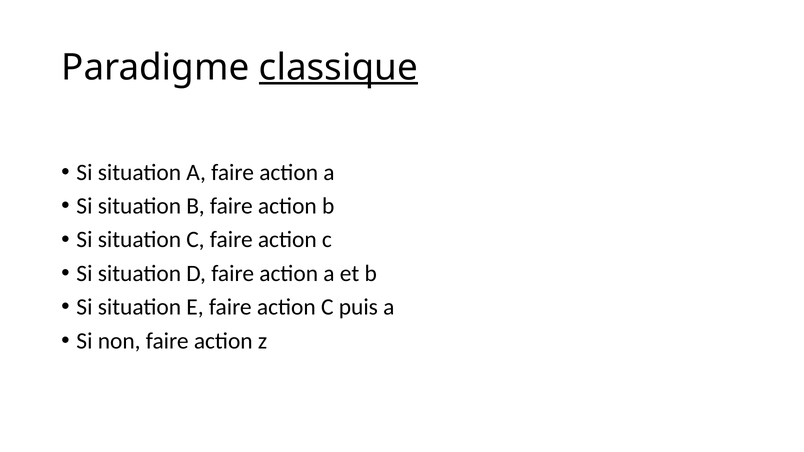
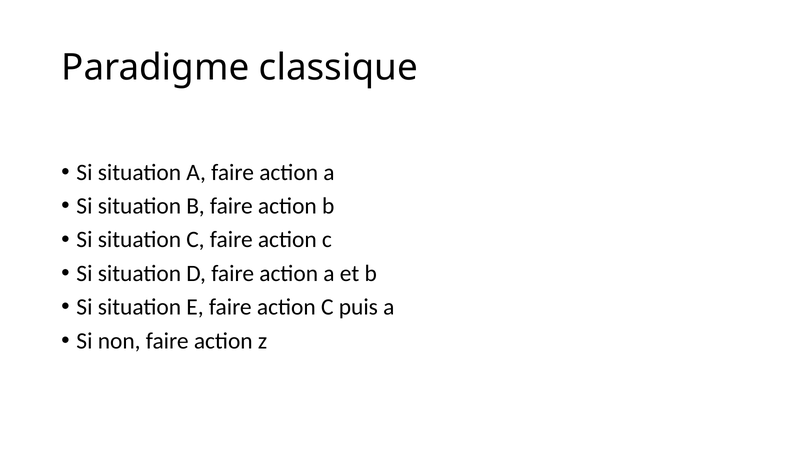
classique underline: present -> none
